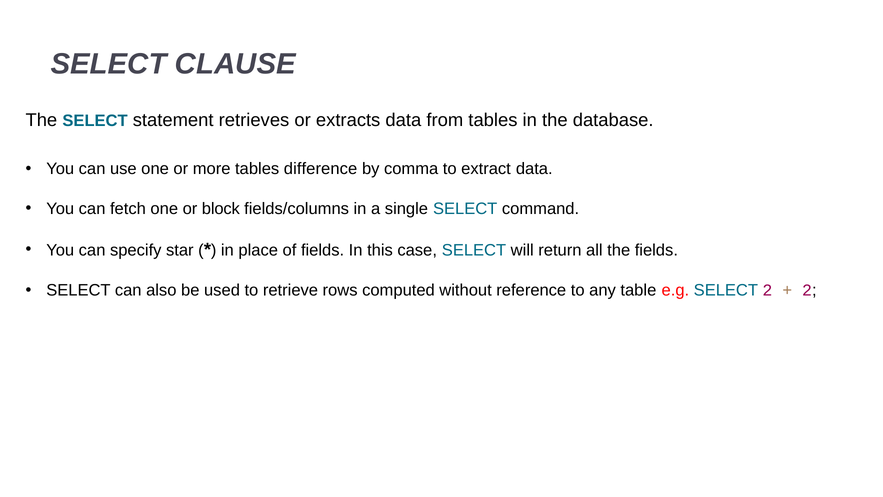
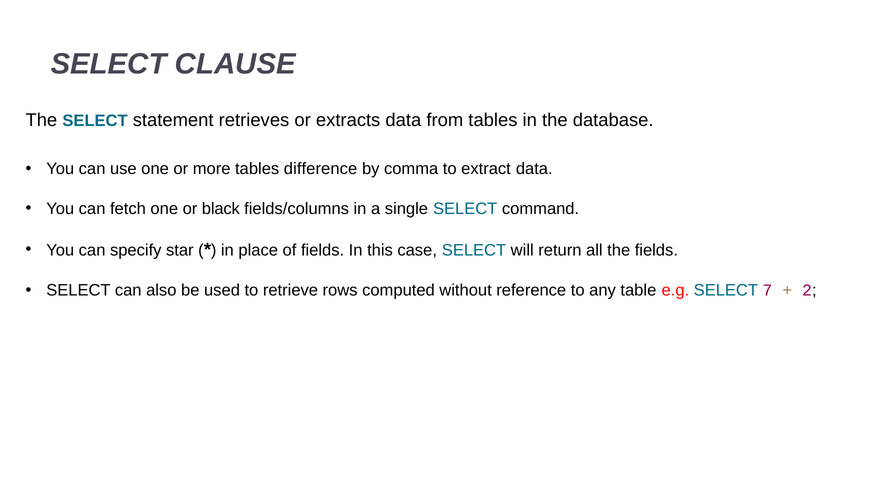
block: block -> black
SELECT 2: 2 -> 7
